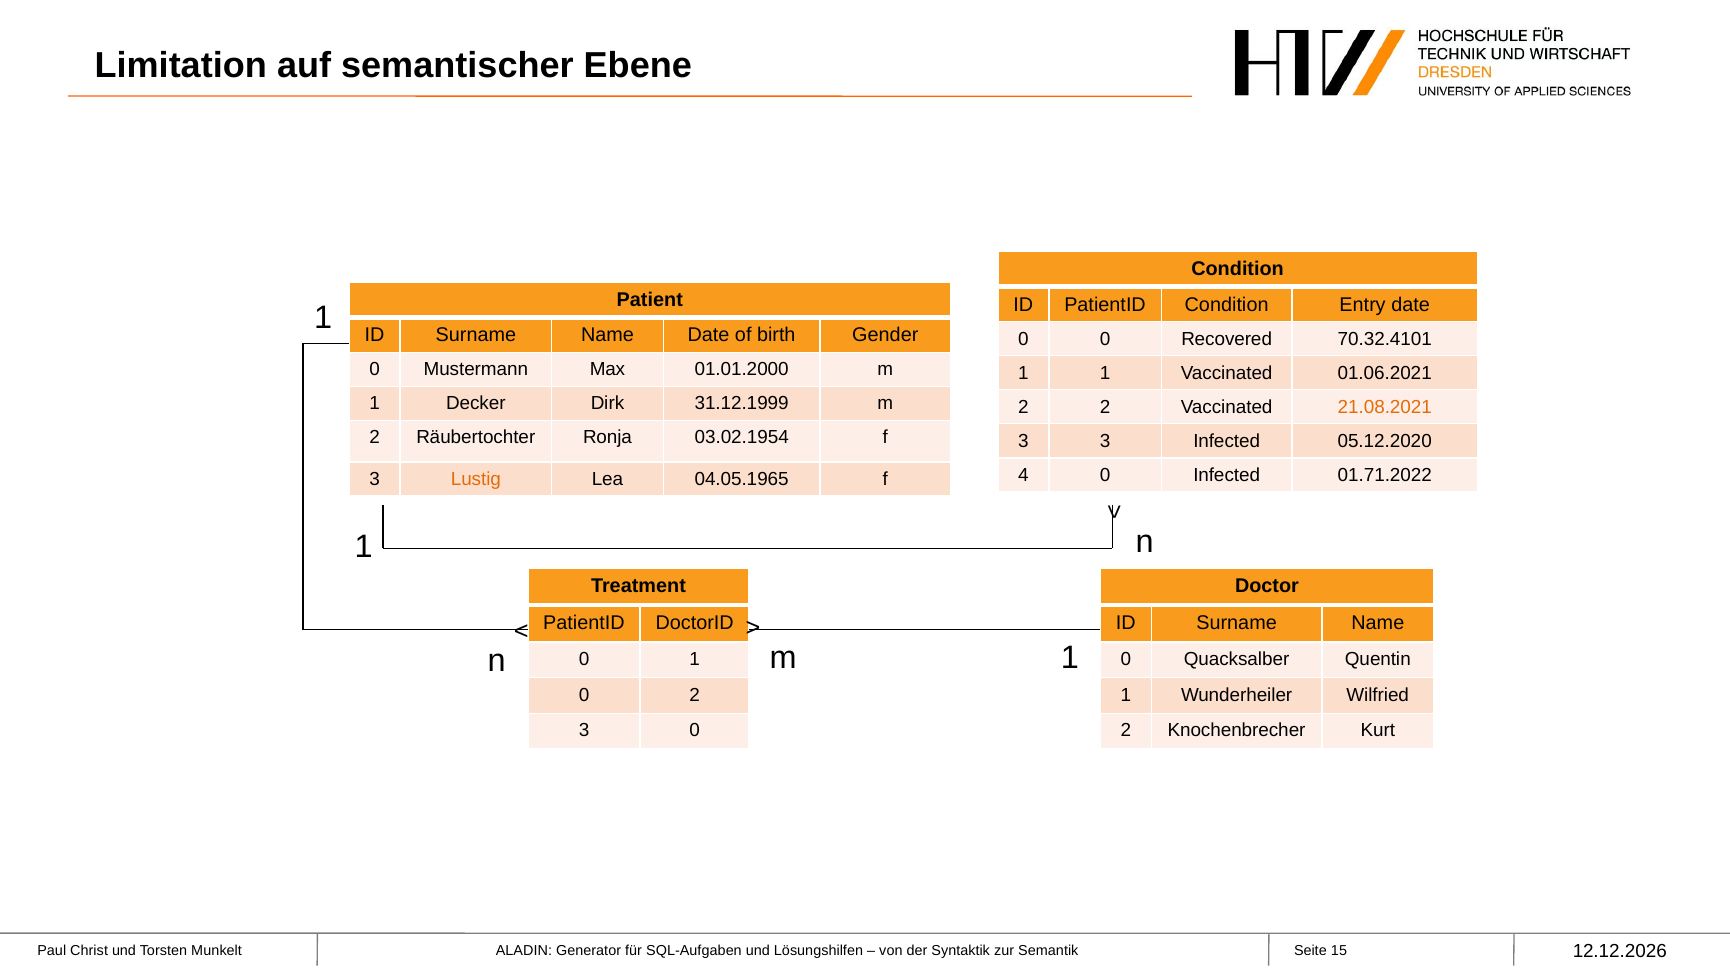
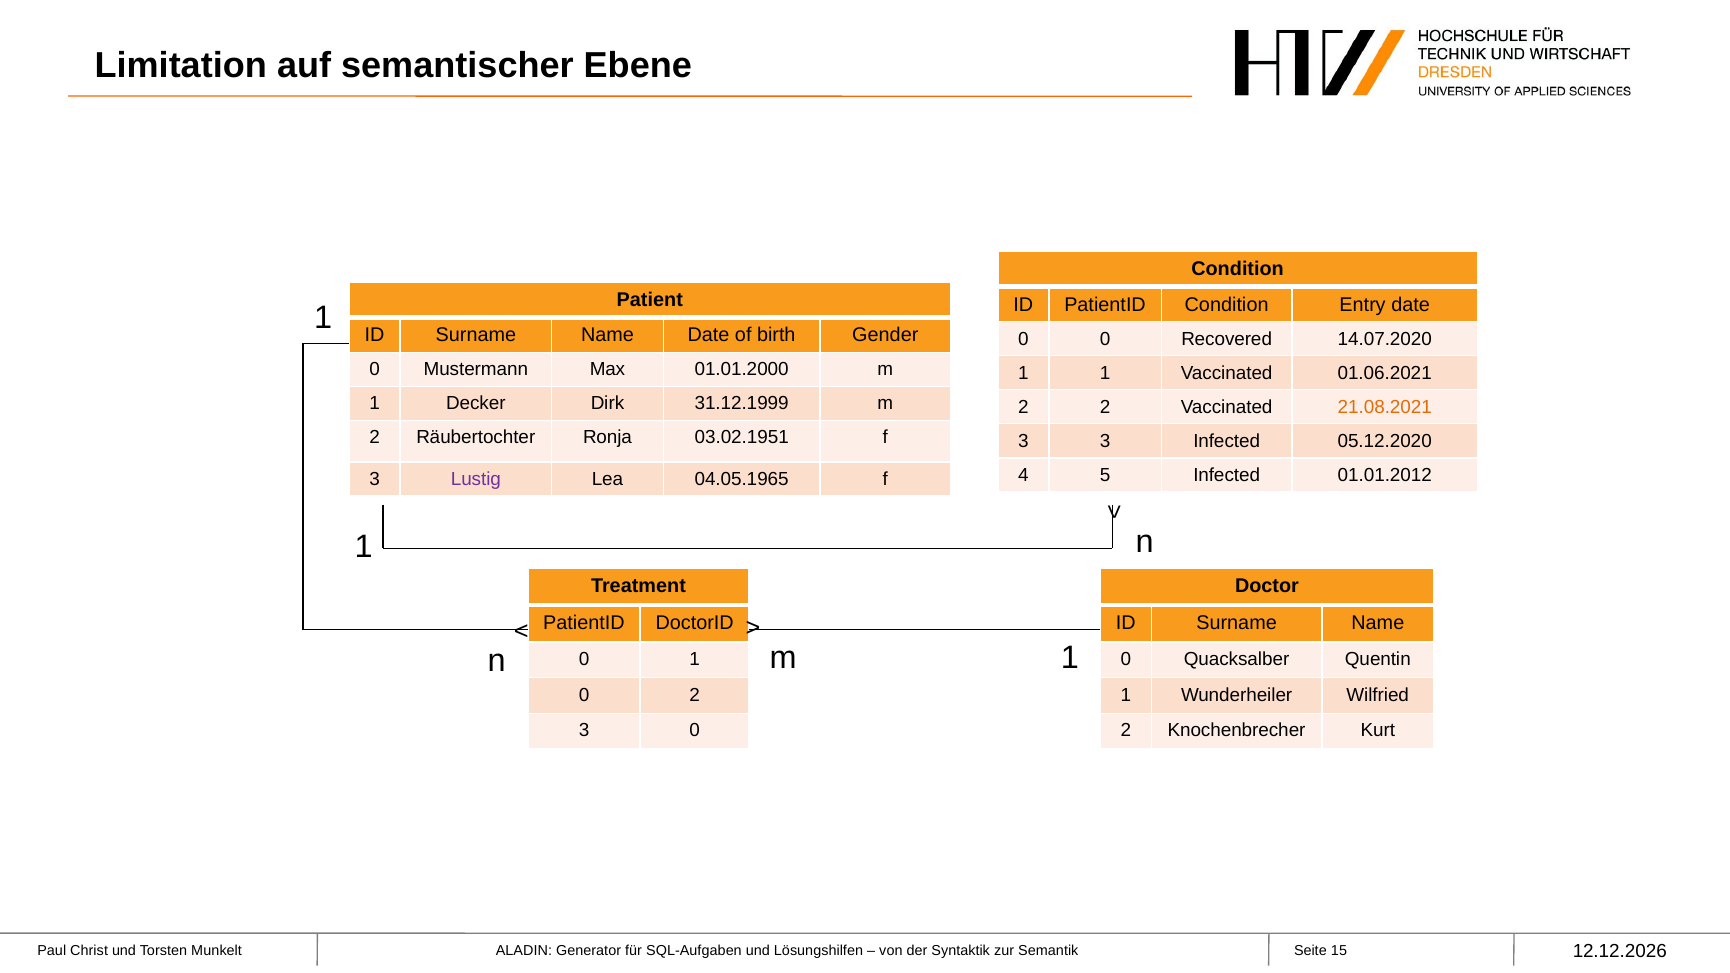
70.32.4101: 70.32.4101 -> 14.07.2020
03.02.1954: 03.02.1954 -> 03.02.1951
4 0: 0 -> 5
01.71.2022: 01.71.2022 -> 01.01.2012
Lustig colour: orange -> purple
